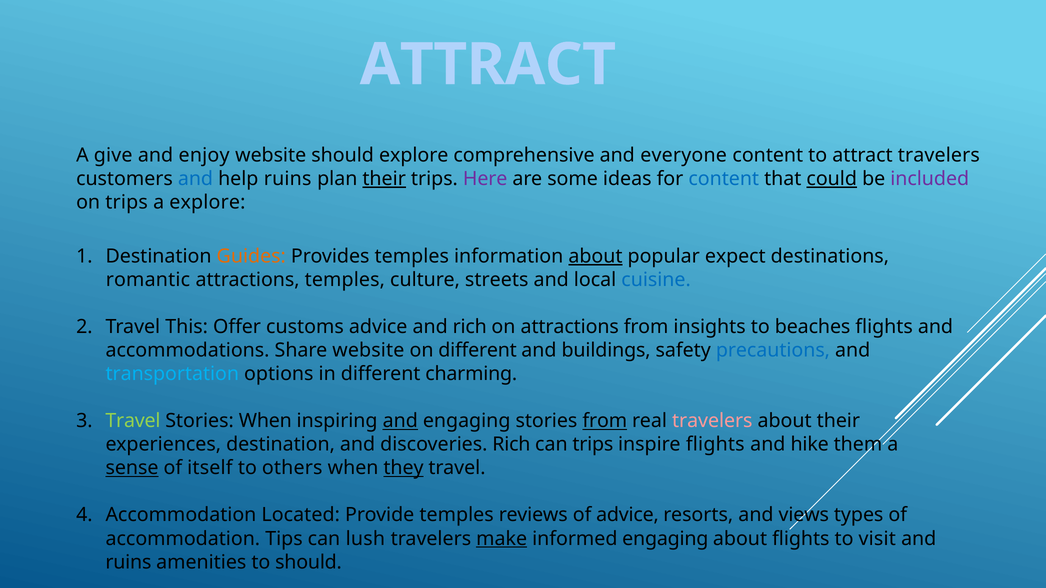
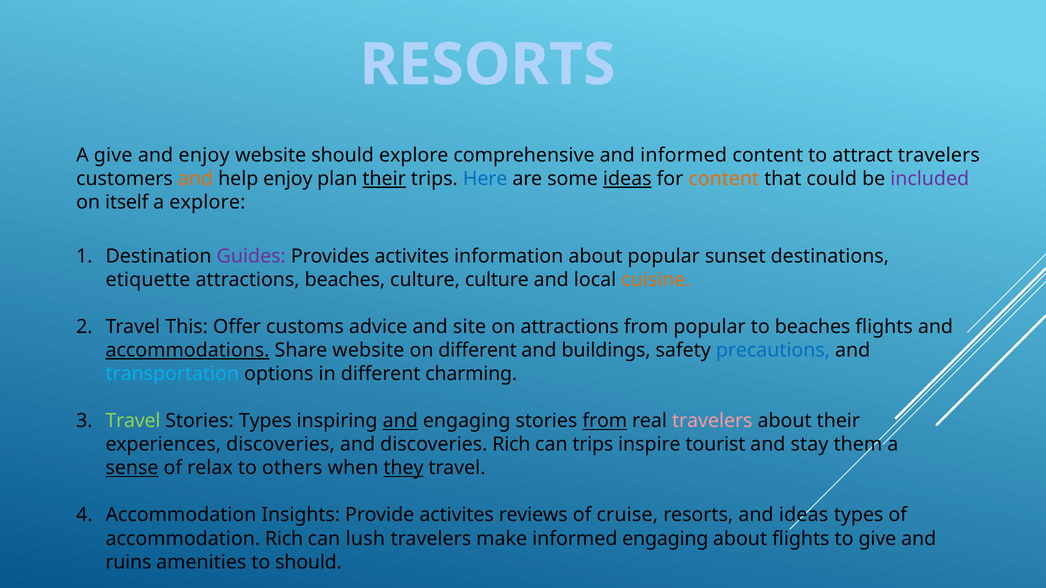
ATTRACT at (488, 65): ATTRACT -> RESORTS
and everyone: everyone -> informed
and at (195, 179) colour: blue -> orange
help ruins: ruins -> enjoy
Here colour: purple -> blue
ideas at (627, 179) underline: none -> present
content at (724, 179) colour: blue -> orange
could underline: present -> none
on trips: trips -> itself
Guides colour: orange -> purple
Provides temples: temples -> activites
about at (595, 256) underline: present -> none
expect: expect -> sunset
romantic: romantic -> etiquette
attractions temples: temples -> beaches
culture streets: streets -> culture
cuisine colour: blue -> orange
and rich: rich -> site
from insights: insights -> popular
accommodations underline: none -> present
Stories When: When -> Types
experiences destination: destination -> discoveries
inspire flights: flights -> tourist
hike: hike -> stay
itself: itself -> relax
Located: Located -> Insights
Provide temples: temples -> activites
of advice: advice -> cruise
and views: views -> ideas
accommodation Tips: Tips -> Rich
make underline: present -> none
to visit: visit -> give
